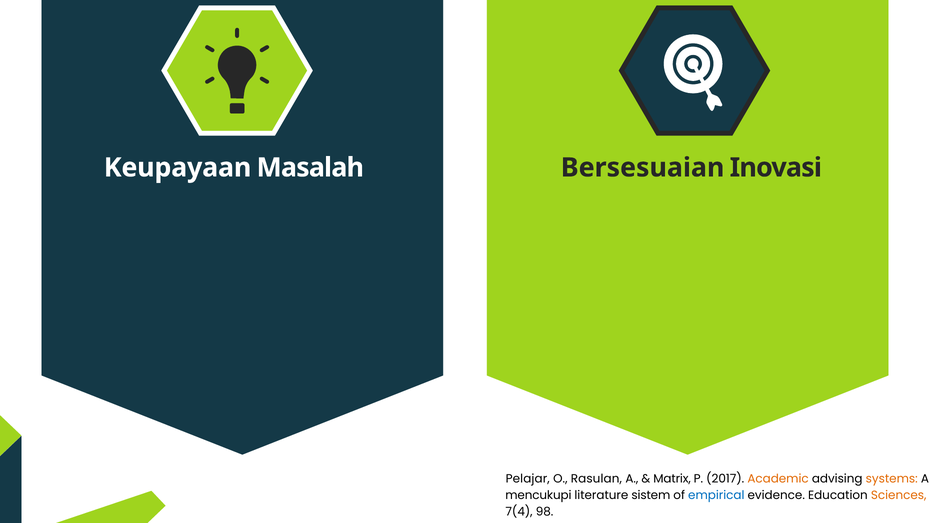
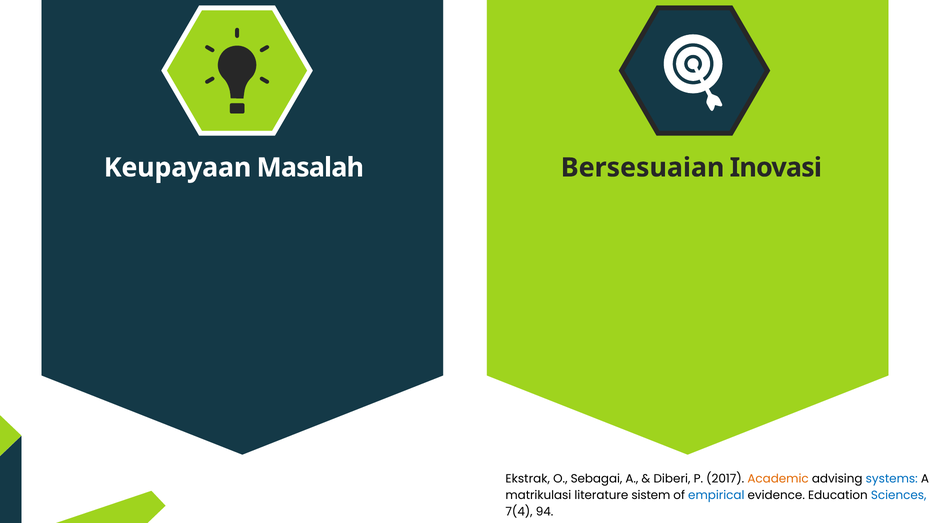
Pelajar: Pelajar -> Ekstrak
Rasulan: Rasulan -> Sebagai
Matrix: Matrix -> Diberi
systems colour: orange -> blue
mencukupi: mencukupi -> matrikulasi
Sciences colour: orange -> blue
98: 98 -> 94
